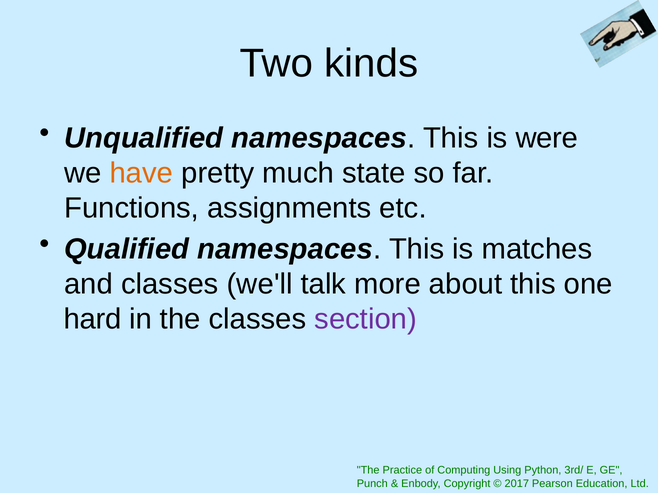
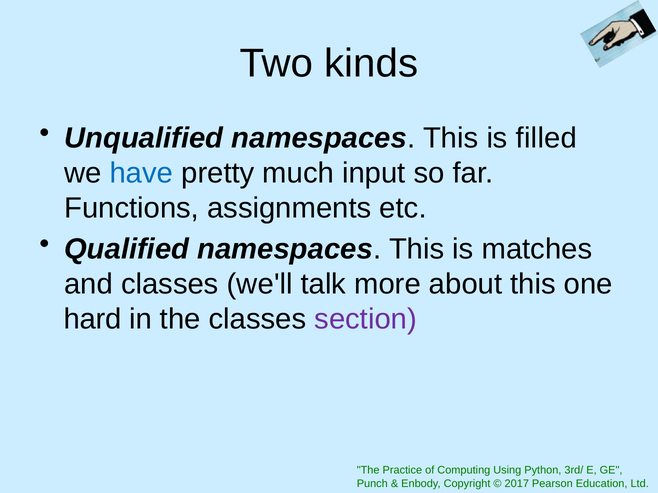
were: were -> filled
have colour: orange -> blue
state: state -> input
